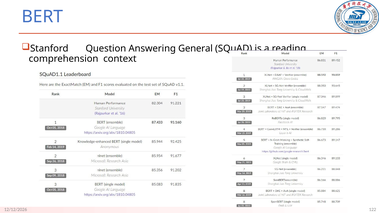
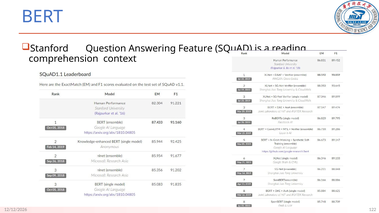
General: General -> Feature
